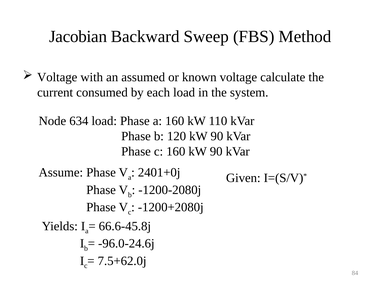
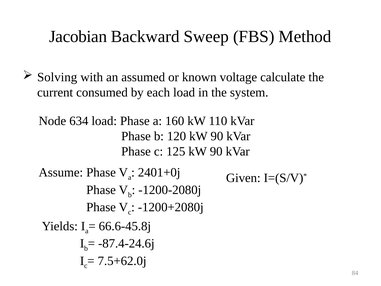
Voltage at (57, 77): Voltage -> Solving
c 160: 160 -> 125
-96.0-24.6j: -96.0-24.6j -> -87.4-24.6j
